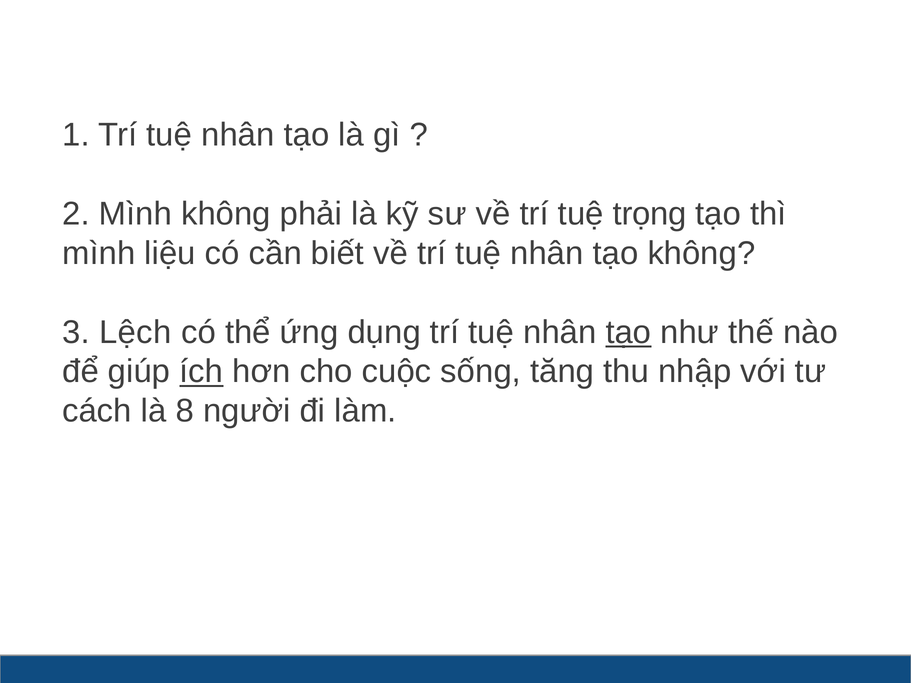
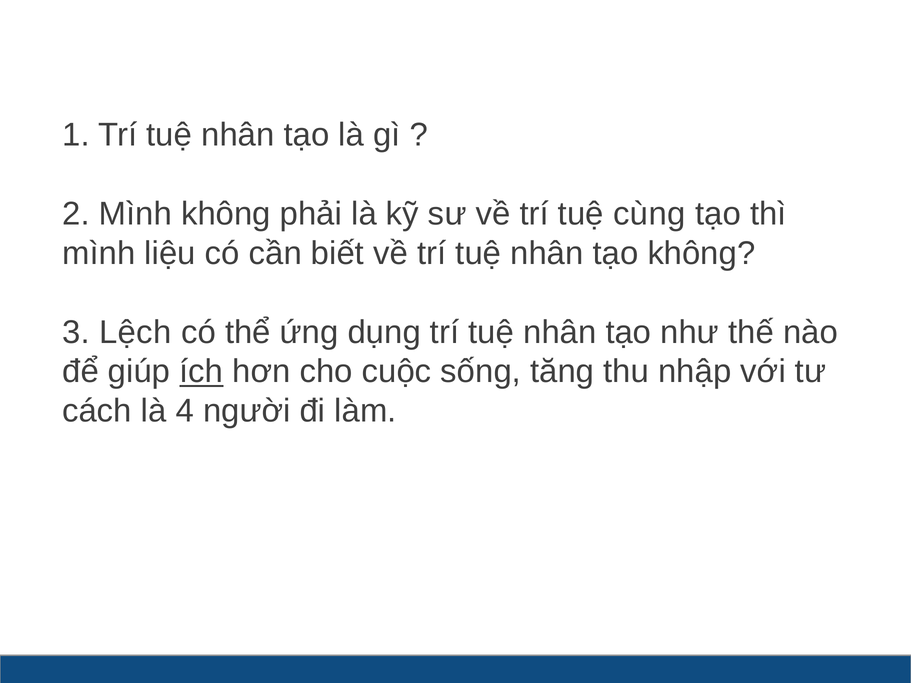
trọng: trọng -> cùng
tạo at (628, 332) underline: present -> none
8: 8 -> 4
